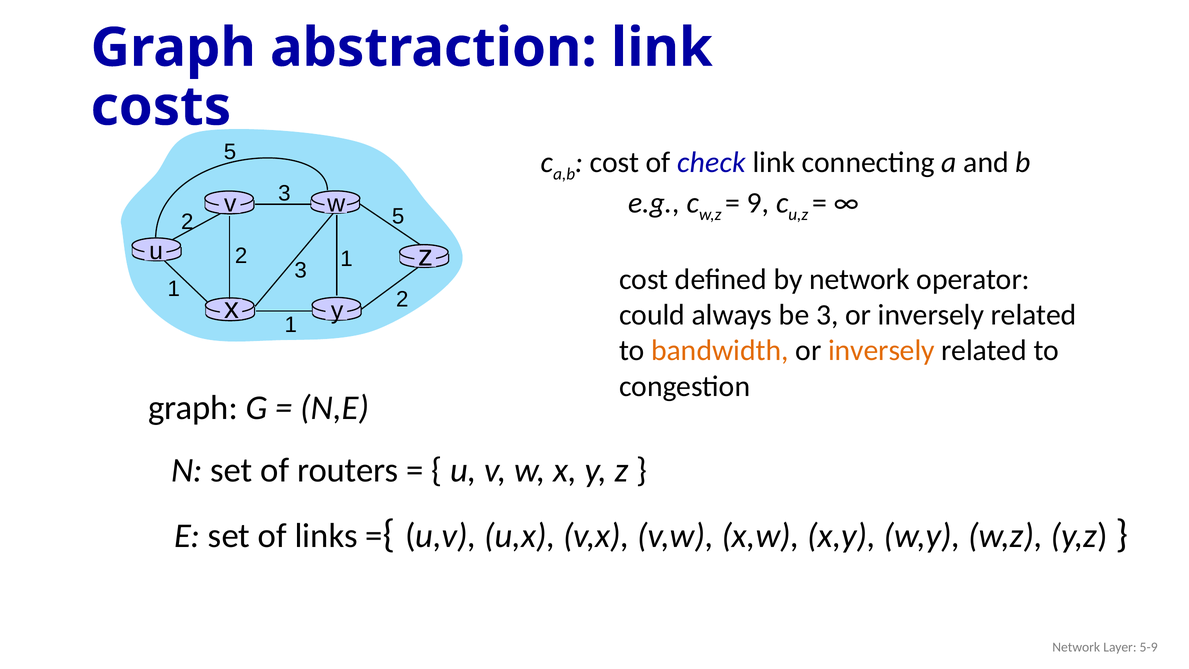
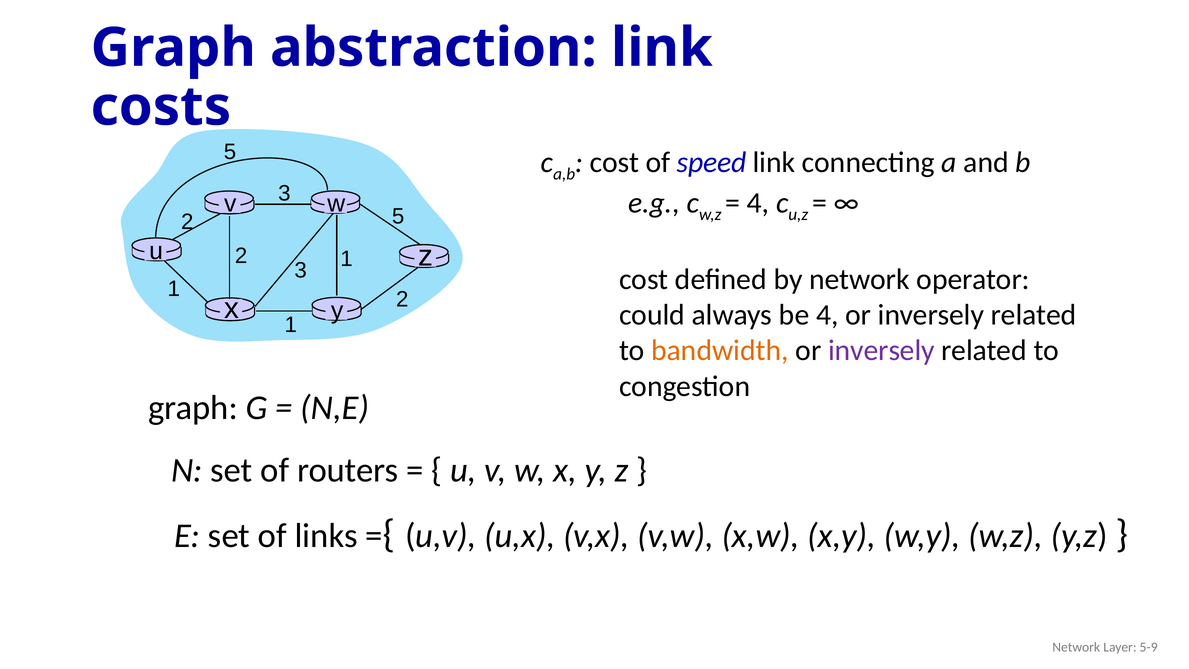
check: check -> speed
9 at (758, 203): 9 -> 4
be 3: 3 -> 4
inversely at (881, 351) colour: orange -> purple
